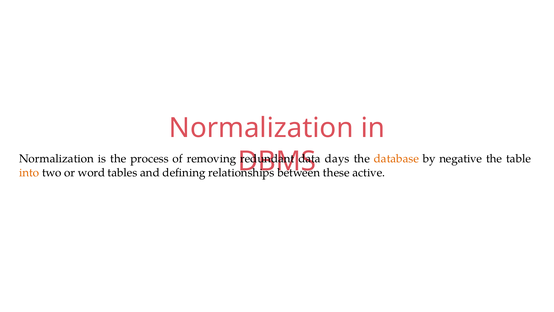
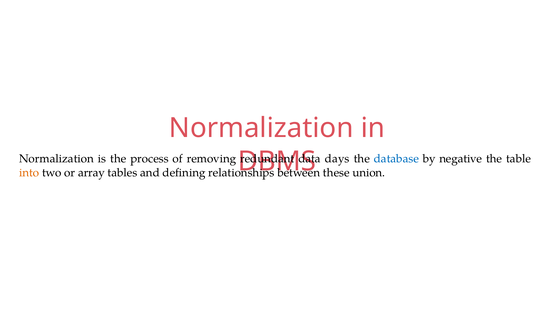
database colour: orange -> blue
word: word -> array
active: active -> union
